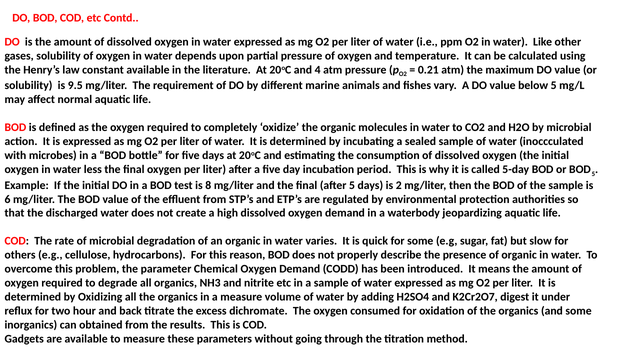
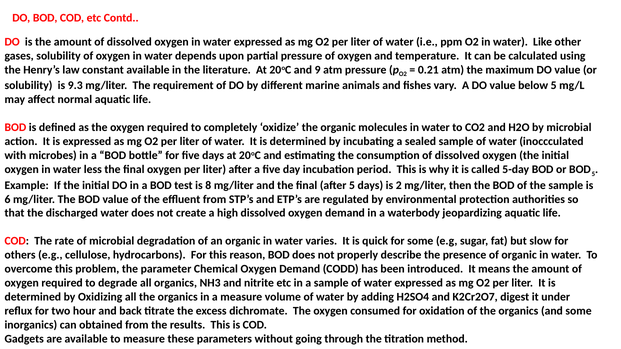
4: 4 -> 9
9.5: 9.5 -> 9.3
